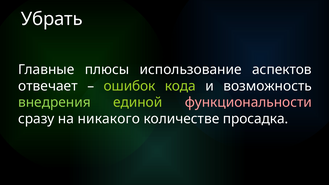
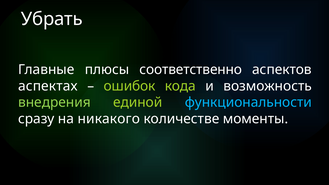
использование: использование -> соответственно
отвечает: отвечает -> аспектах
функциональности colour: pink -> light blue
просадка: просадка -> моменты
